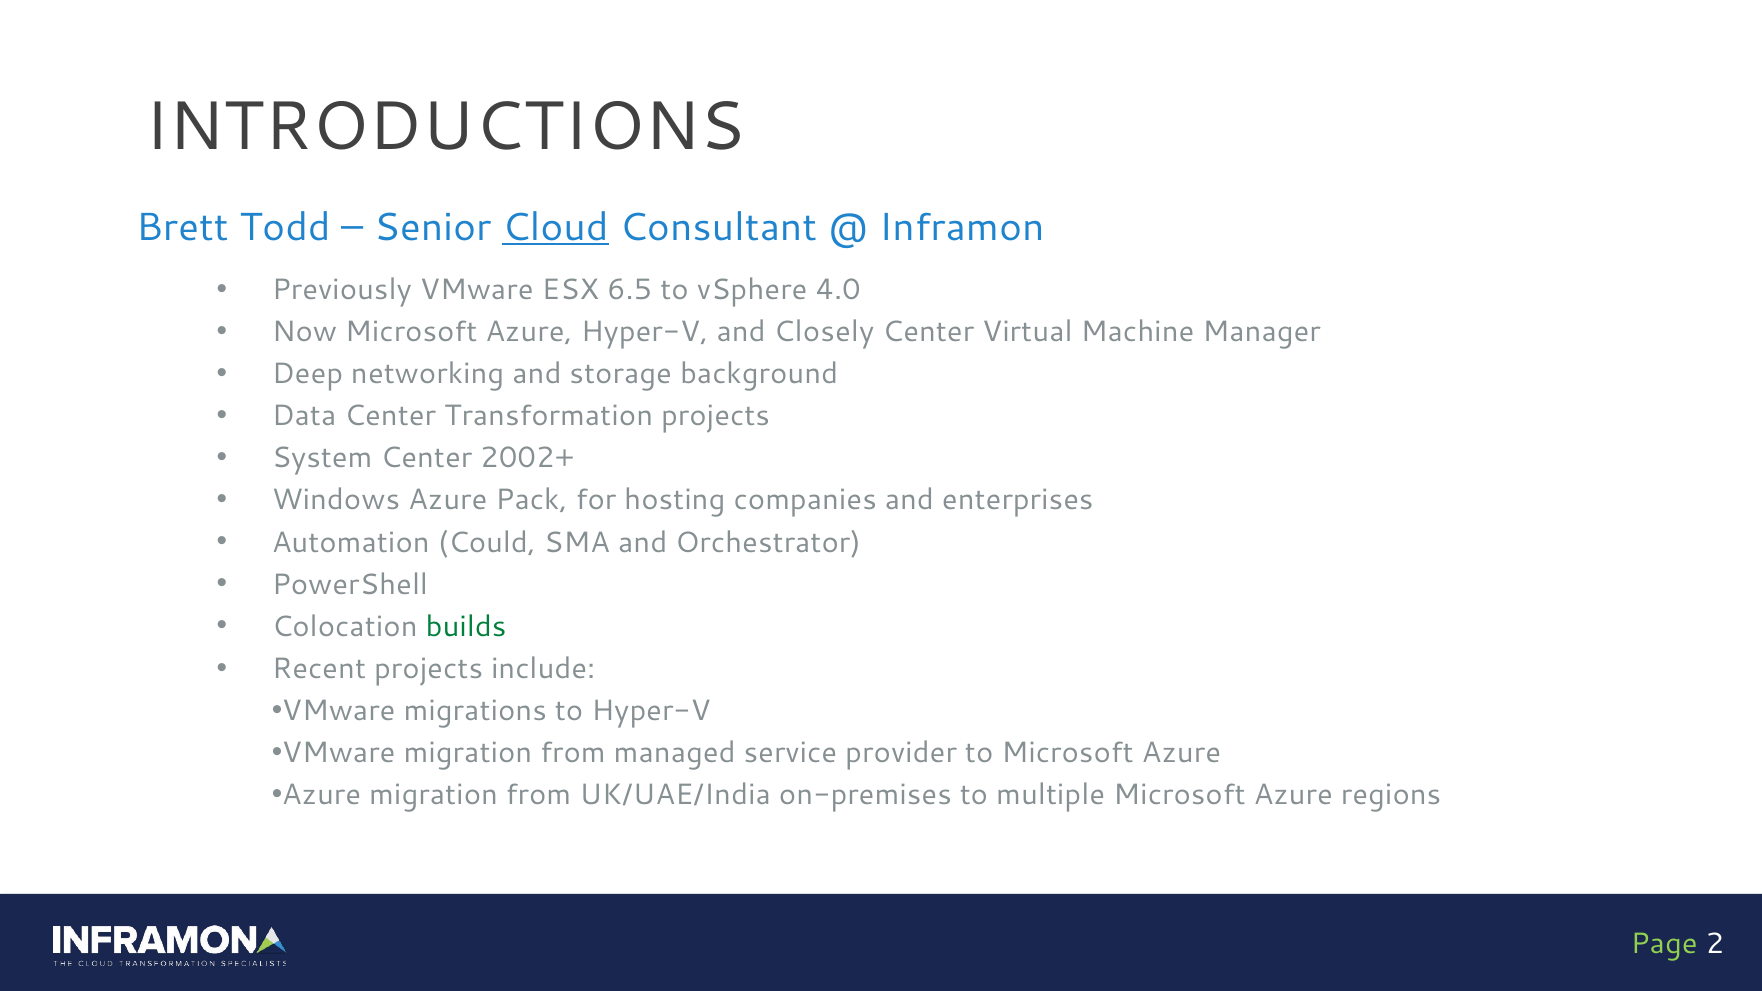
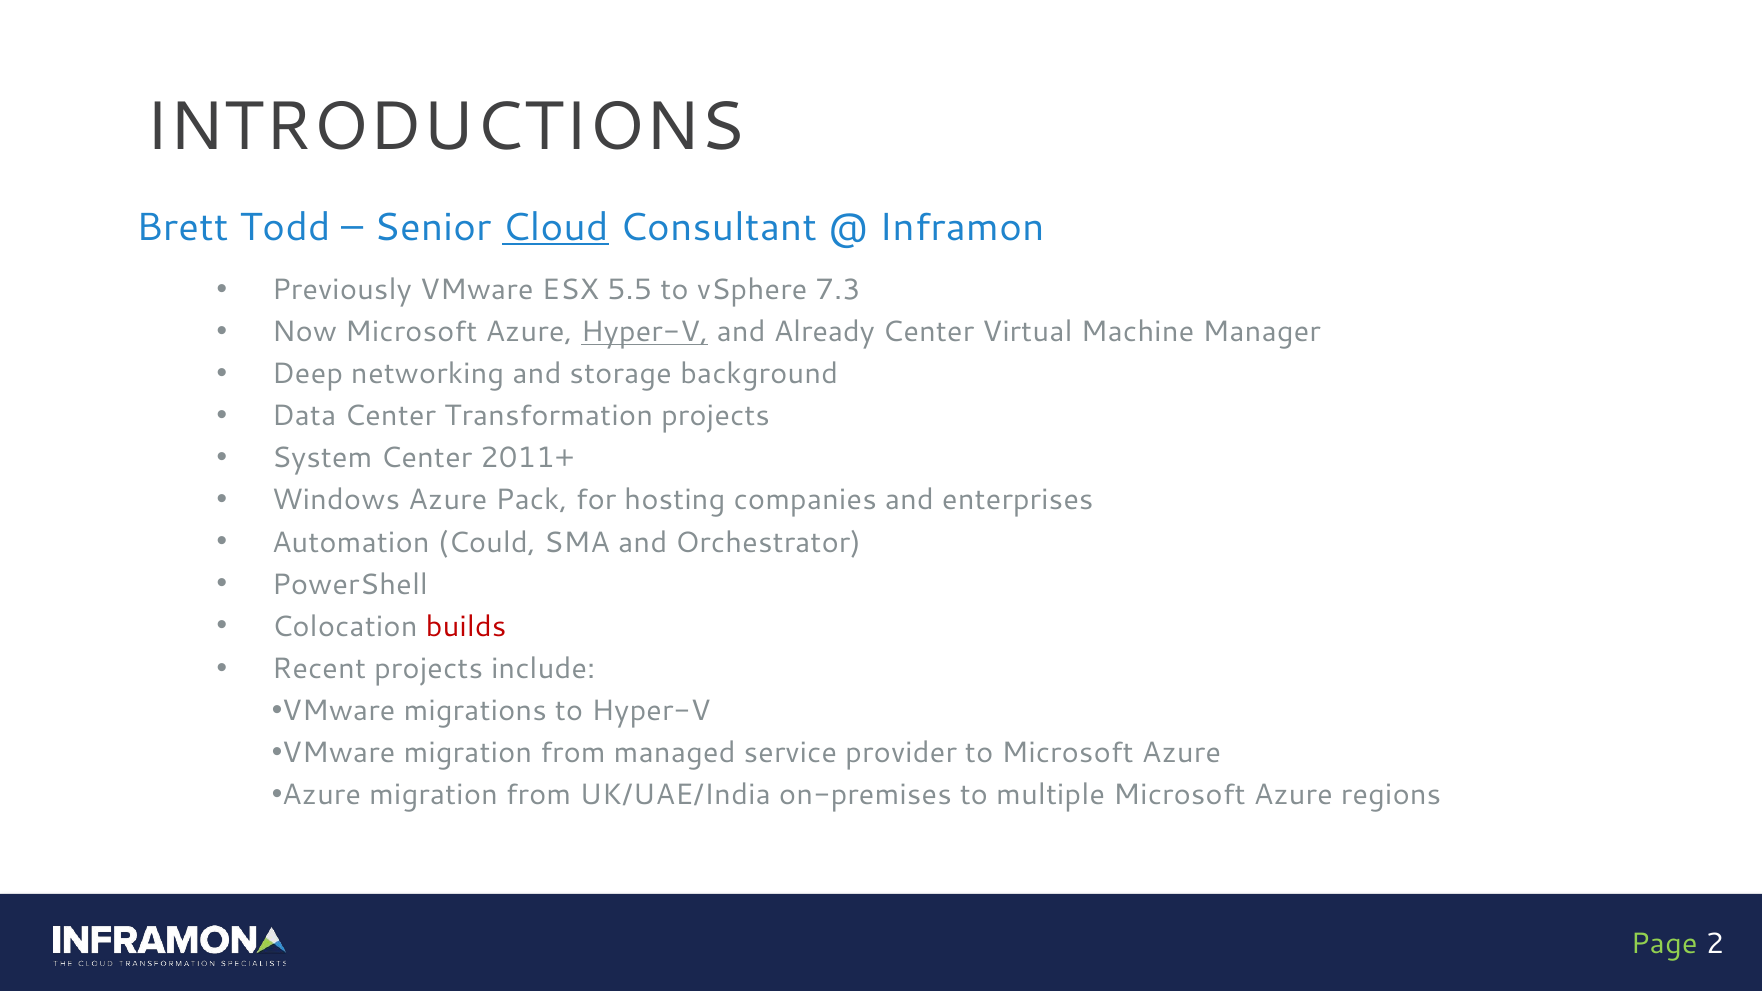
6.5: 6.5 -> 5.5
4.0: 4.0 -> 7.3
Hyper-V at (645, 332) underline: none -> present
Closely: Closely -> Already
2002+: 2002+ -> 2011+
builds colour: green -> red
